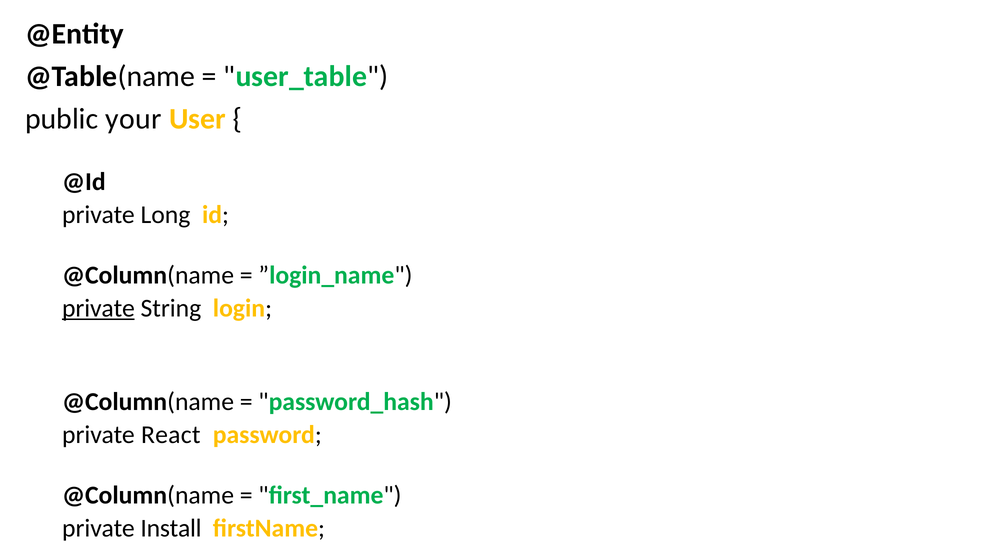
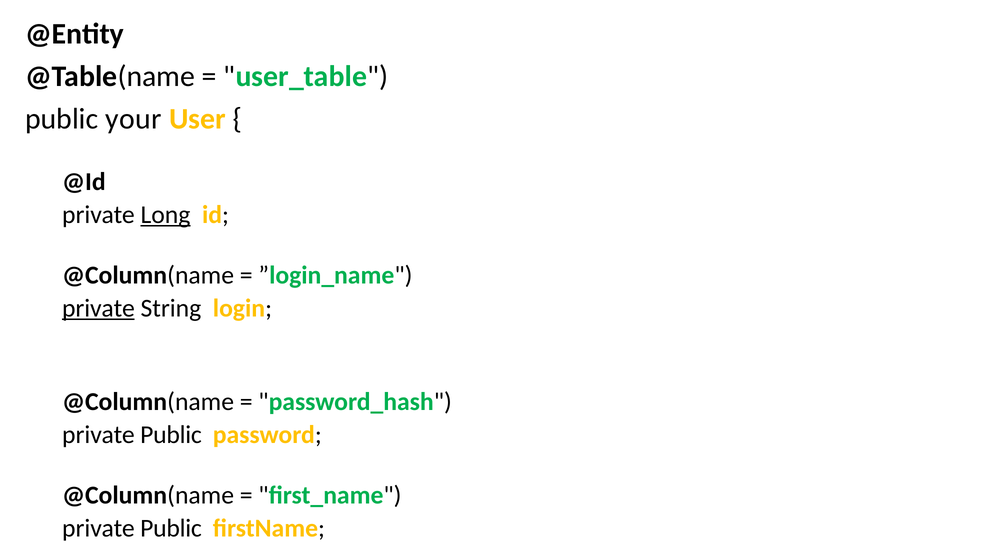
Long underline: none -> present
React at (171, 435): React -> Public
Install at (171, 528): Install -> Public
